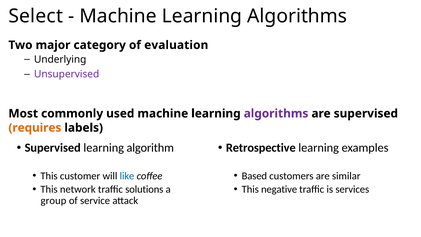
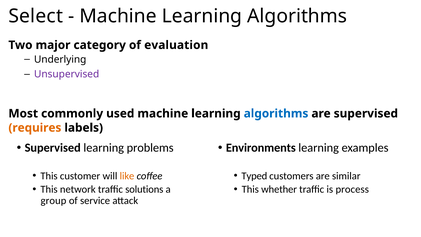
algorithms at (276, 113) colour: purple -> blue
algorithm: algorithm -> problems
Retrospective: Retrospective -> Environments
Based: Based -> Typed
like colour: blue -> orange
negative: negative -> whether
services: services -> process
